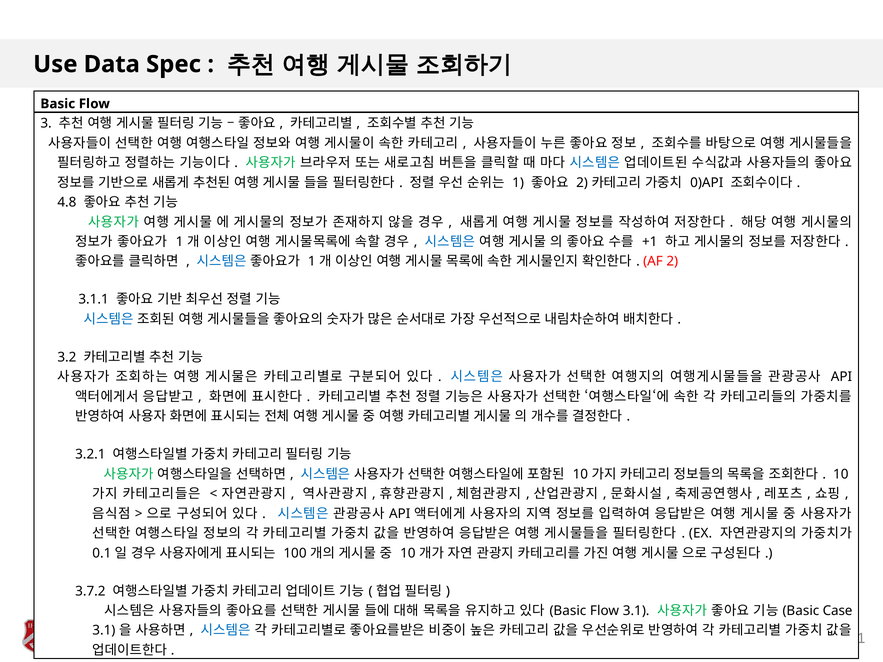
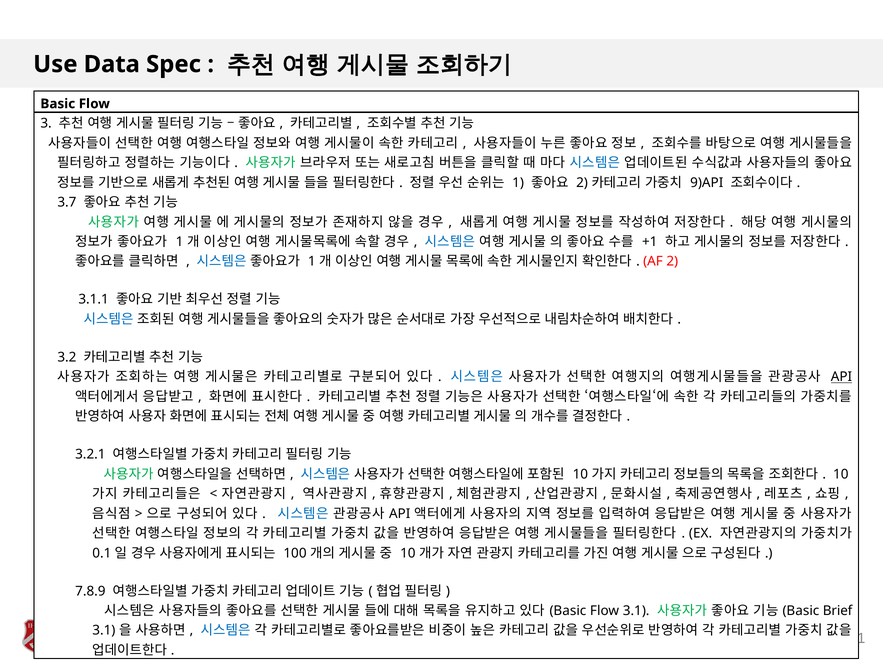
0)API: 0)API -> 9)API
4.8: 4.8 -> 3.7
API at (841, 377) underline: none -> present
3.7.2: 3.7.2 -> 7.8.9
Case: Case -> Brief
